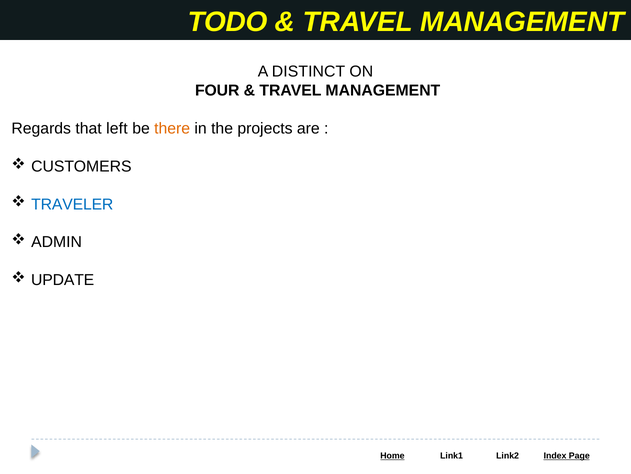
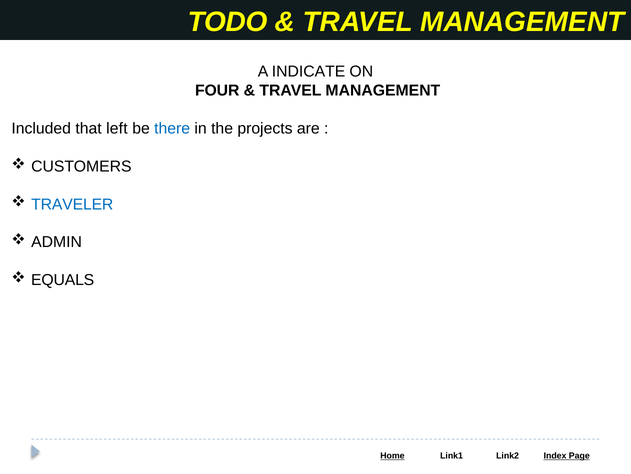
DISTINCT: DISTINCT -> INDICATE
Regards: Regards -> Included
there colour: orange -> blue
UPDATE: UPDATE -> EQUALS
